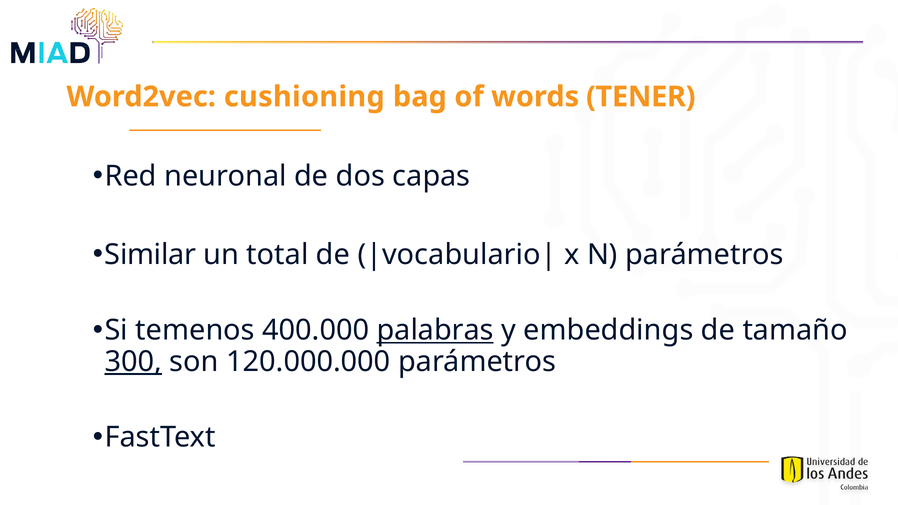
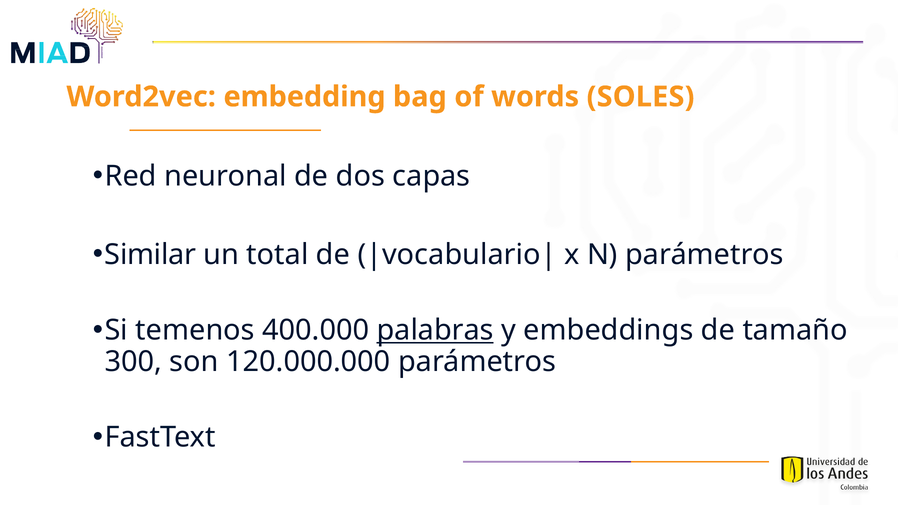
cushioning: cushioning -> embedding
TENER: TENER -> SOLES
300 underline: present -> none
